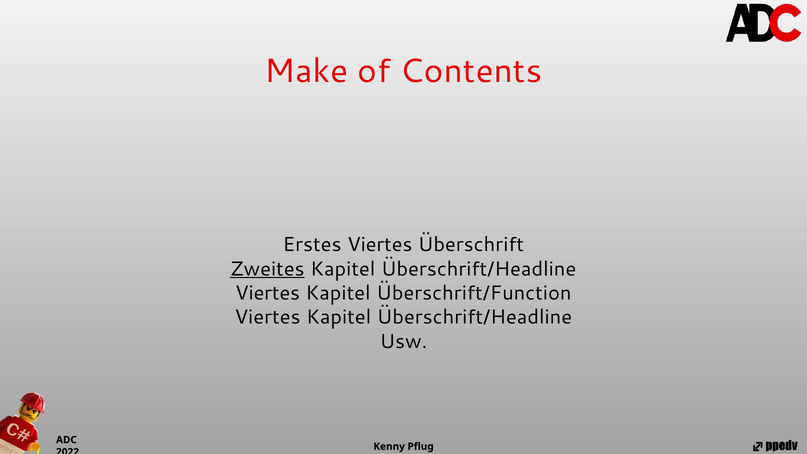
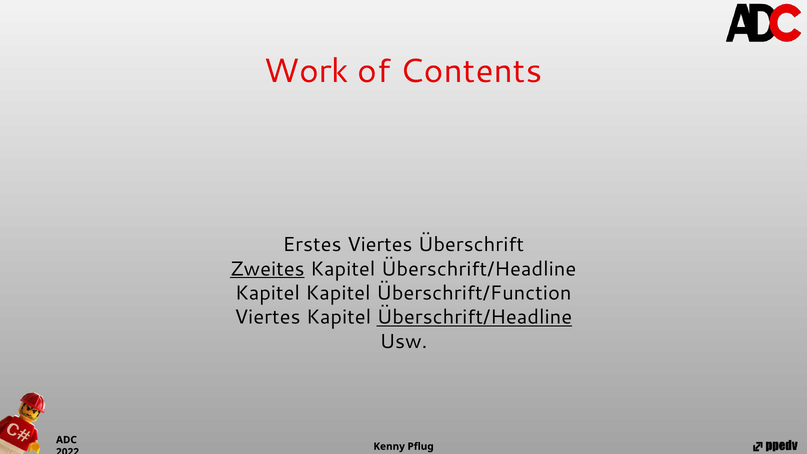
Make: Make -> Work
Viertes at (268, 293): Viertes -> Kapitel
Überschrift/Headline at (474, 317) underline: none -> present
